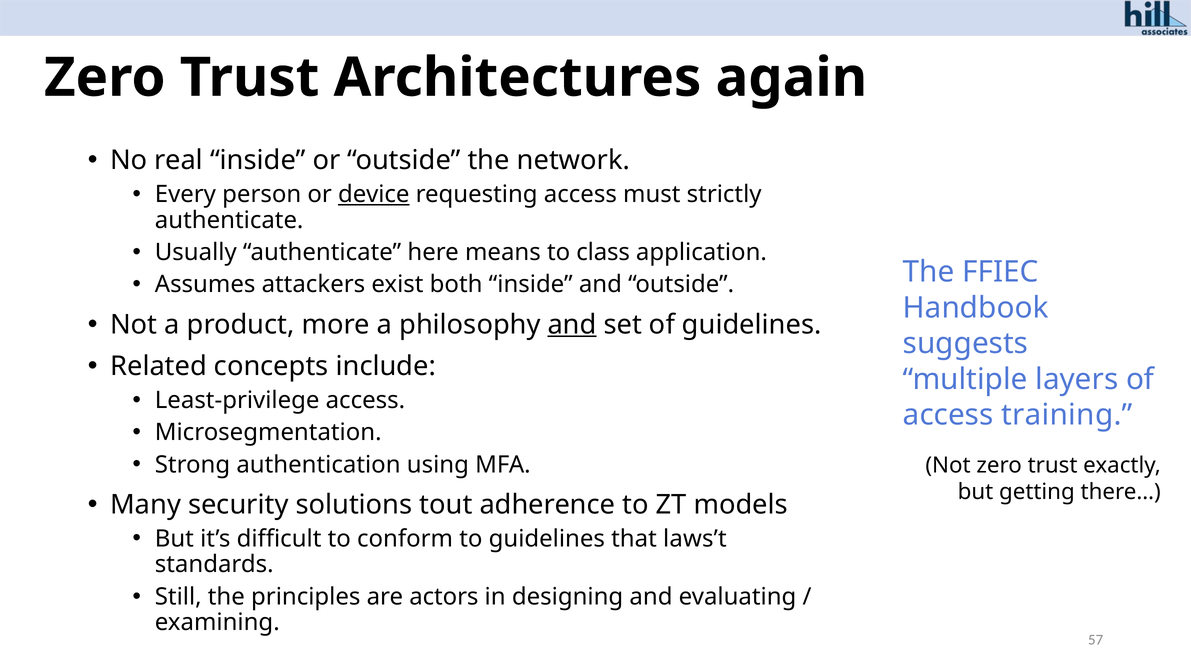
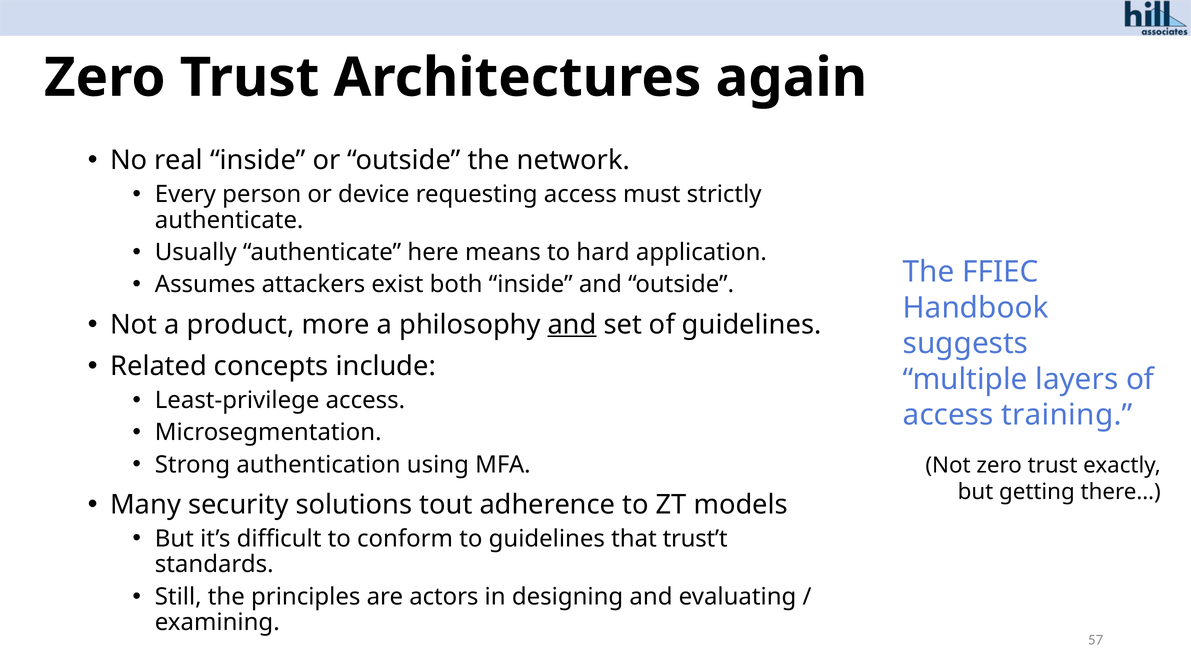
device underline: present -> none
class: class -> hard
laws’t: laws’t -> trust’t
